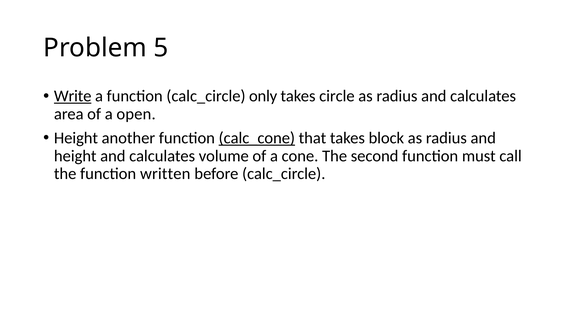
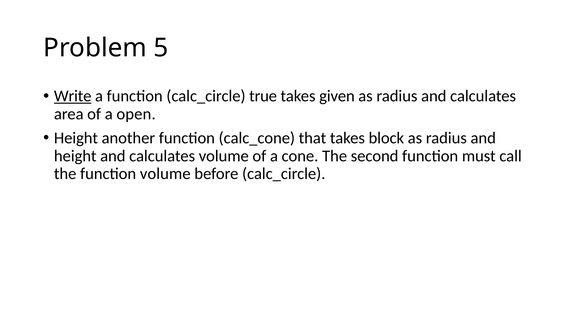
only: only -> true
circle: circle -> given
calc_cone underline: present -> none
function written: written -> volume
